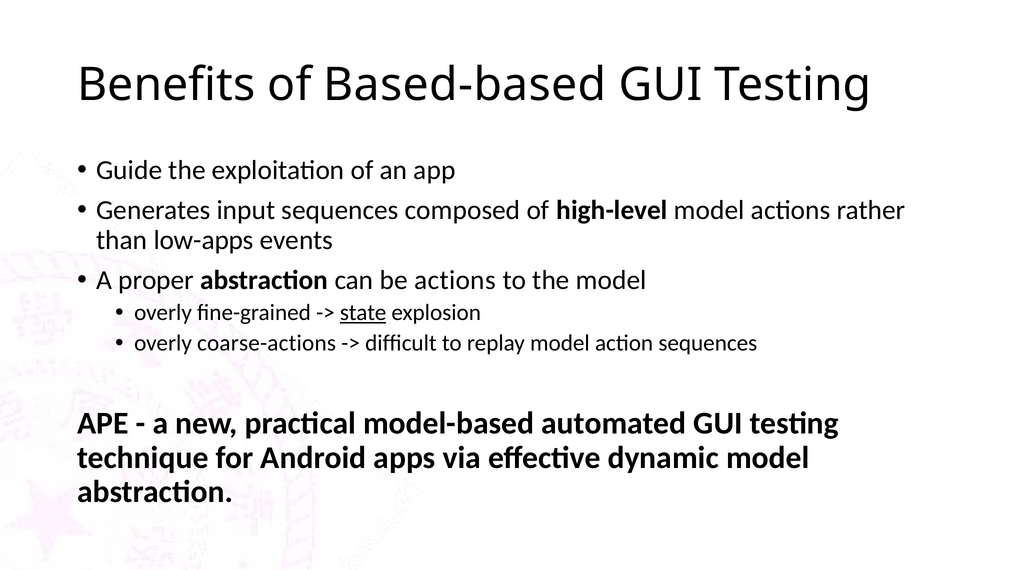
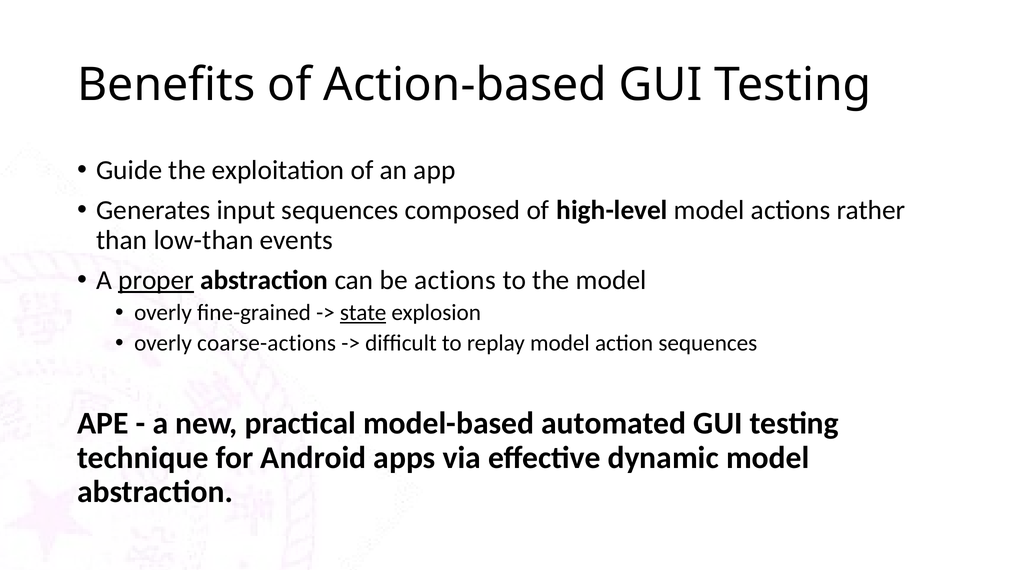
Based-based: Based-based -> Action-based
low-apps: low-apps -> low-than
proper underline: none -> present
